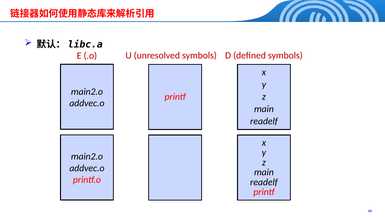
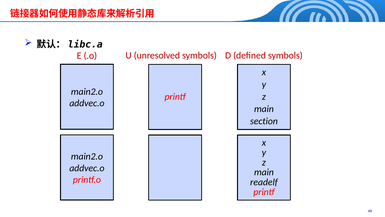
readelf at (264, 121): readelf -> section
